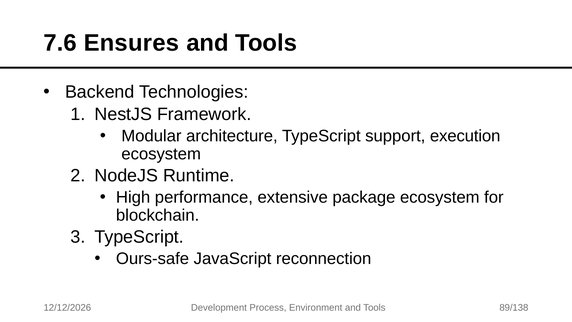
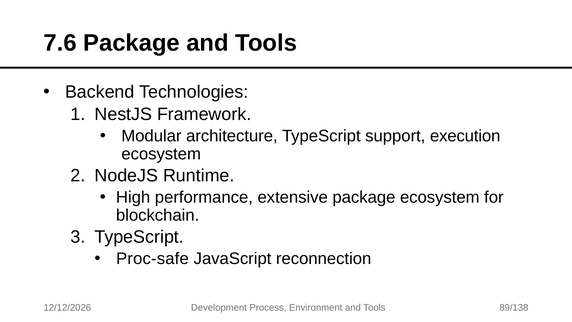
7.6 Ensures: Ensures -> Package
Ours-safe: Ours-safe -> Proc-safe
